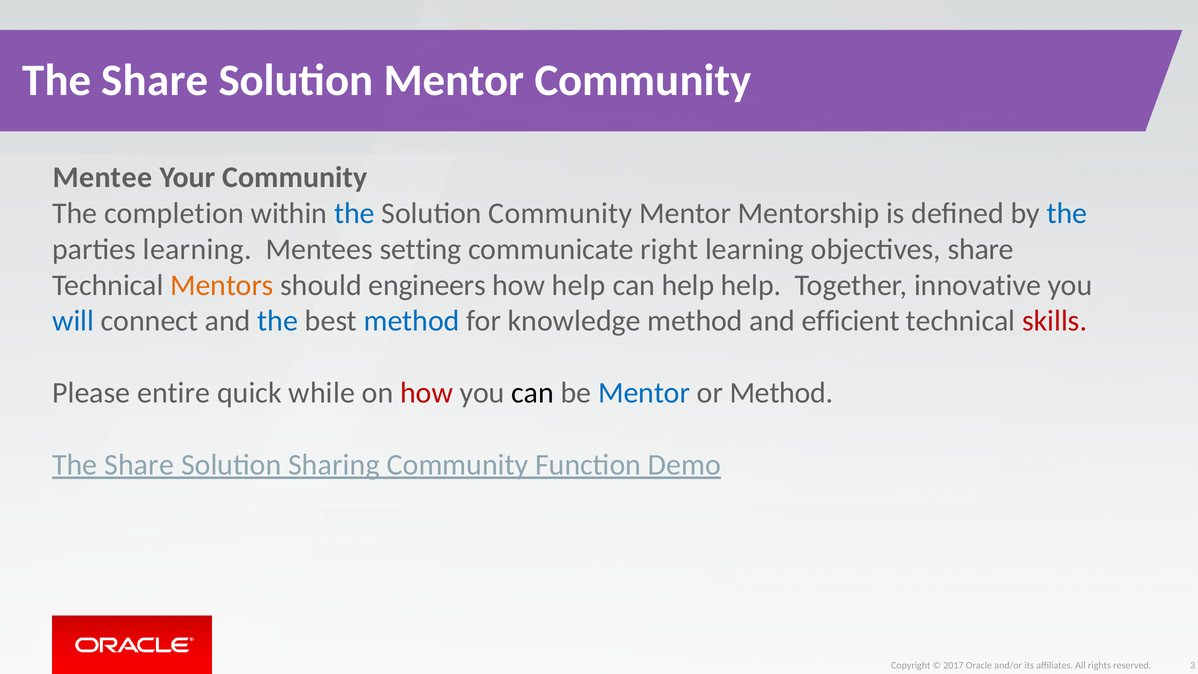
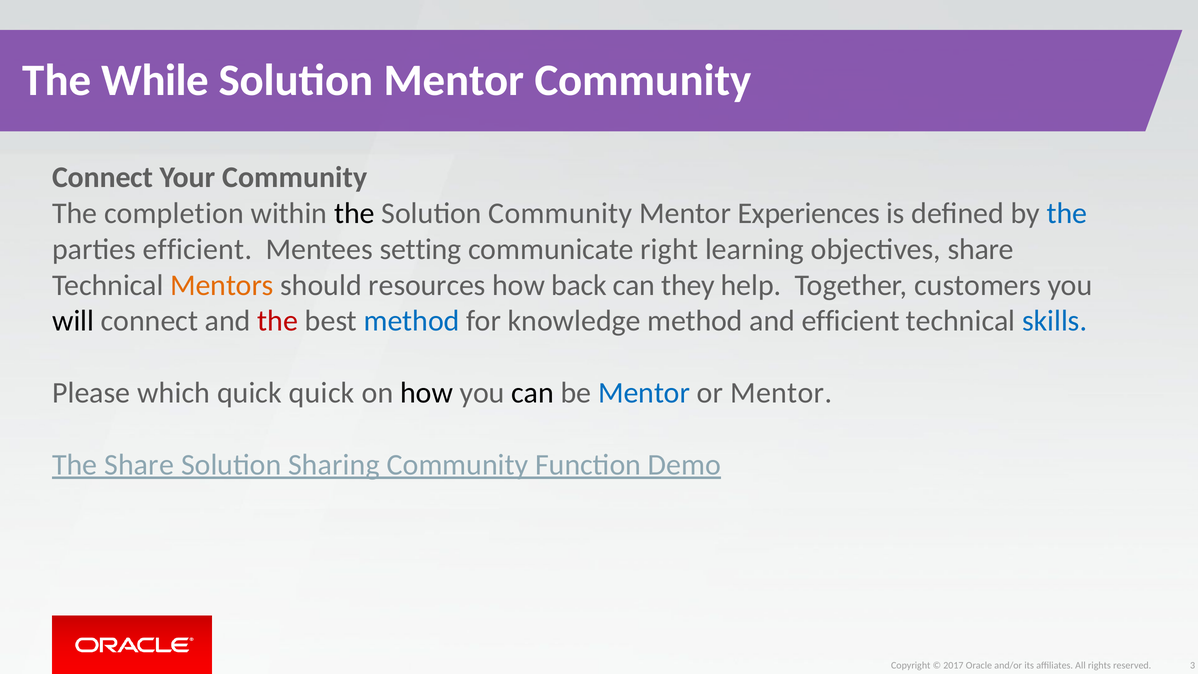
Share at (155, 80): Share -> While
Mentee at (102, 177): Mentee -> Connect
the at (354, 213) colour: blue -> black
Mentorship: Mentorship -> Experiences
parties learning: learning -> efficient
engineers: engineers -> resources
how help: help -> back
can help: help -> they
innovative: innovative -> customers
will colour: blue -> black
the at (278, 321) colour: blue -> red
skills colour: red -> blue
entire: entire -> which
quick while: while -> quick
how at (427, 393) colour: red -> black
or Method: Method -> Mentor
